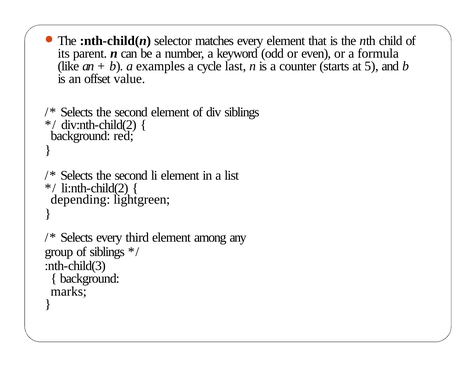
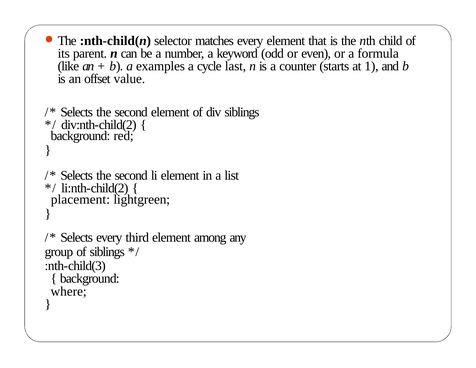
5: 5 -> 1
depending: depending -> placement
marks: marks -> where
